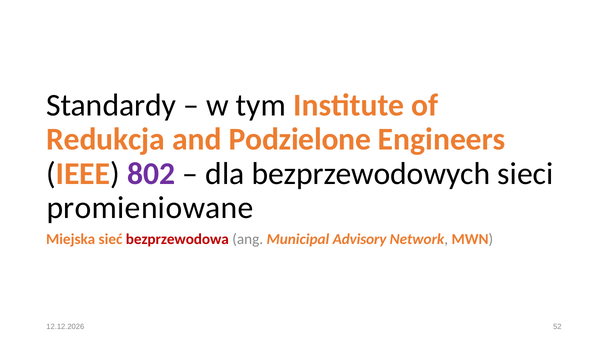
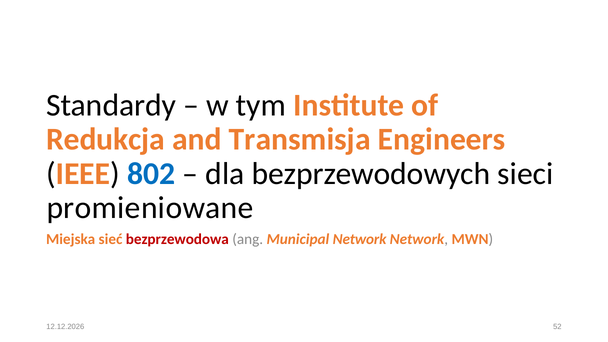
Podzielone: Podzielone -> Transmisja
802 colour: purple -> blue
Municipal Advisory: Advisory -> Network
